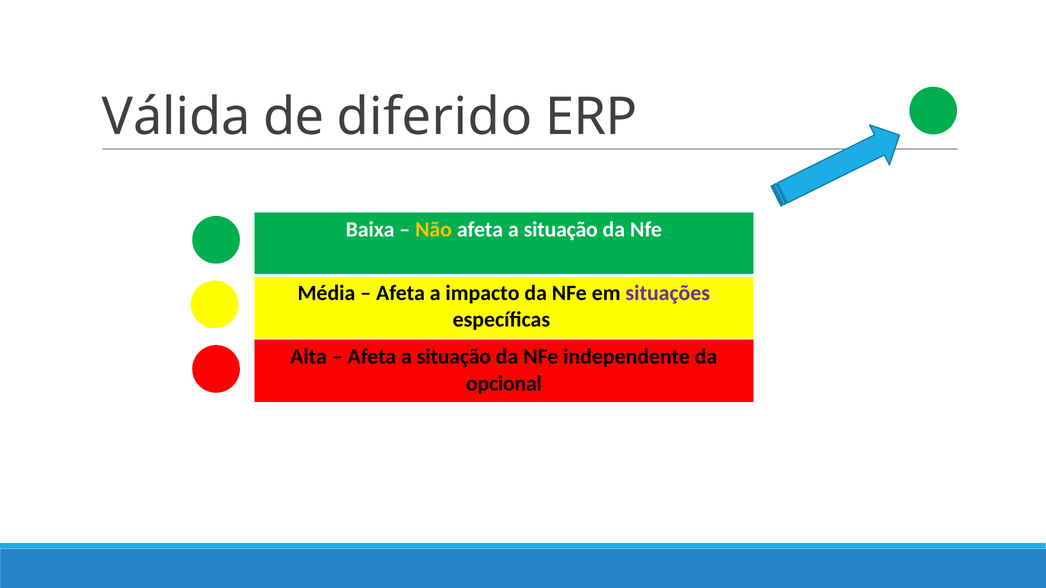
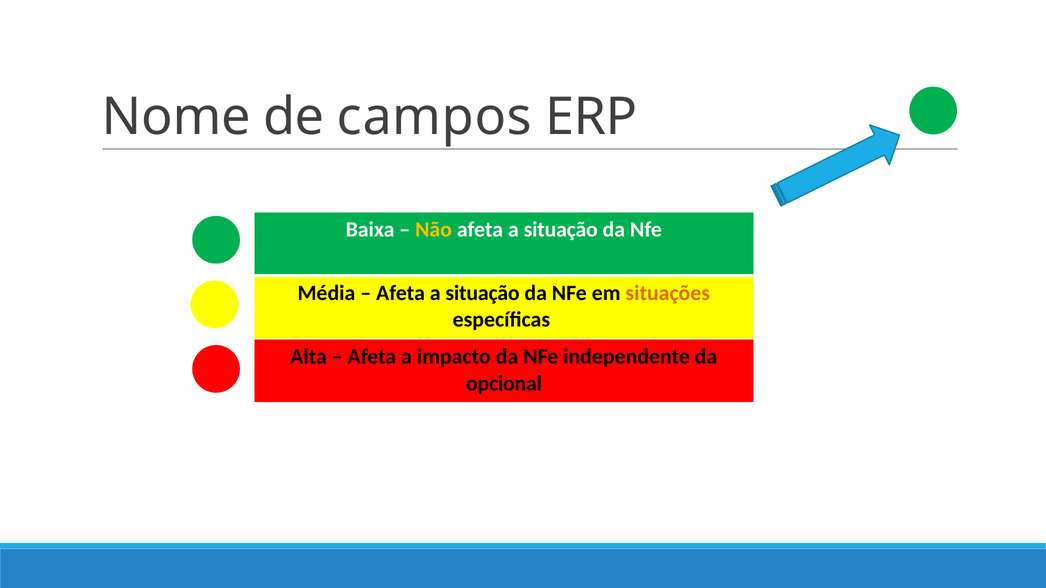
Válida: Válida -> Nome
diferido: diferido -> campos
impacto at (482, 293): impacto -> situação
situações colour: purple -> orange
situação at (454, 357): situação -> impacto
